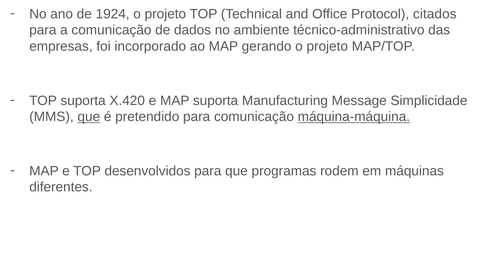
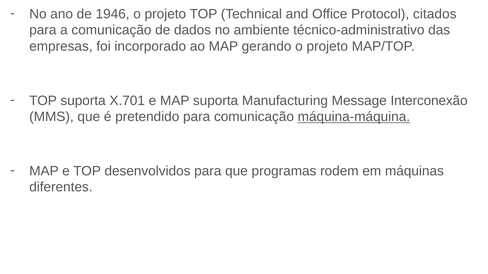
1924: 1924 -> 1946
X.420: X.420 -> X.701
Simplicidade: Simplicidade -> Interconexão
que at (89, 117) underline: present -> none
